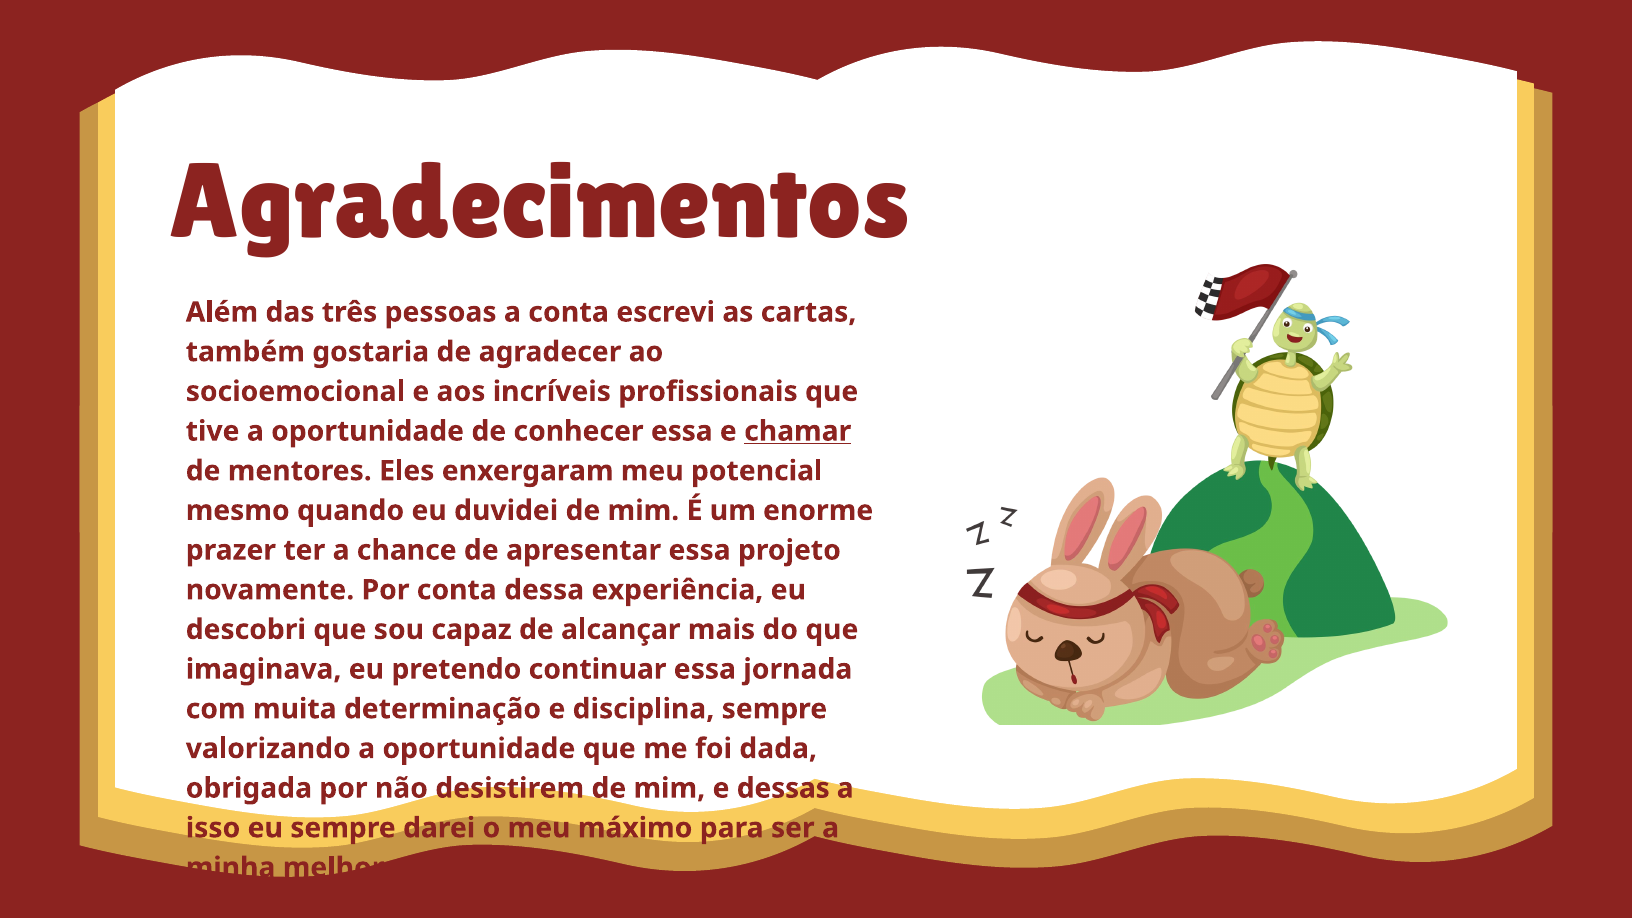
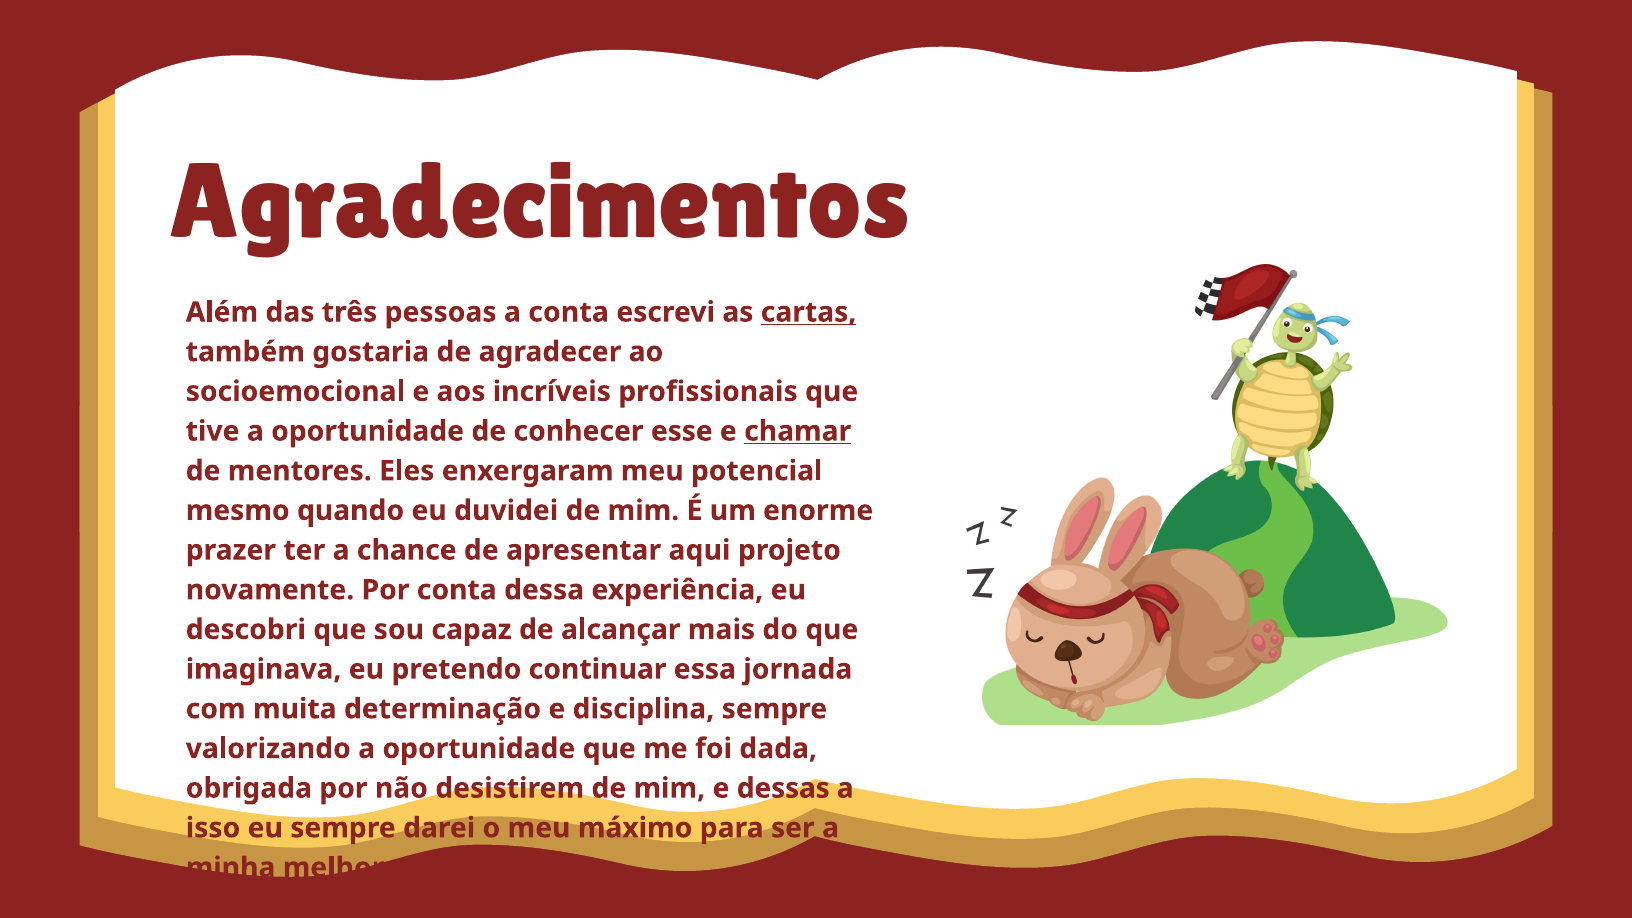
cartas underline: none -> present
conhecer essa: essa -> esse
apresentar essa: essa -> aqui
